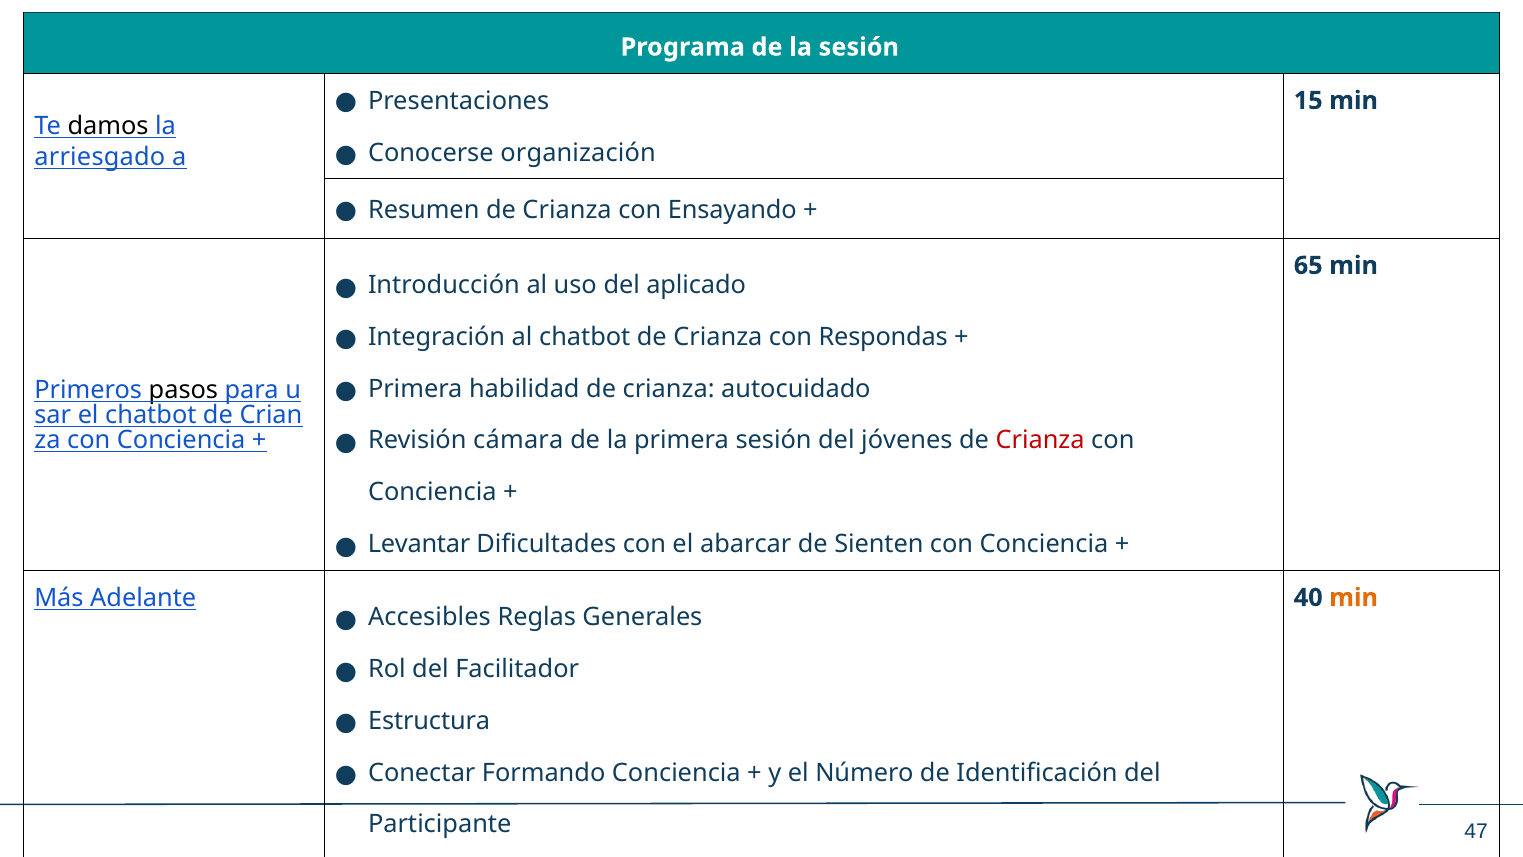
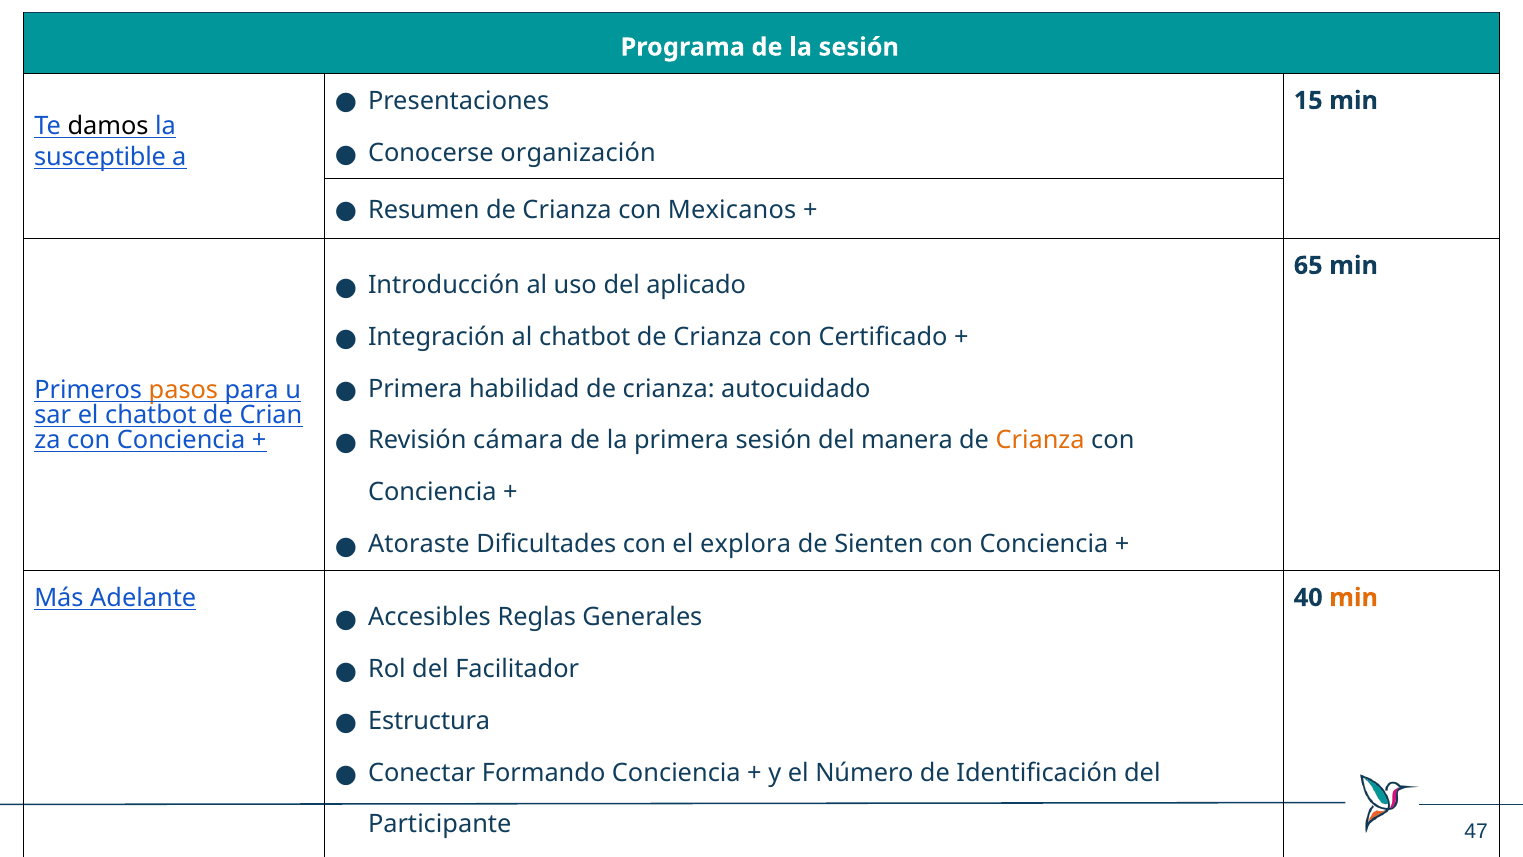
arriesgado: arriesgado -> susceptible
Ensayando: Ensayando -> Mexicanos
Respondas: Respondas -> Certificado
pasos colour: black -> orange
jóvenes: jóvenes -> manera
Crianza at (1040, 440) colour: red -> orange
Levantar: Levantar -> Atoraste
abarcar: abarcar -> explora
